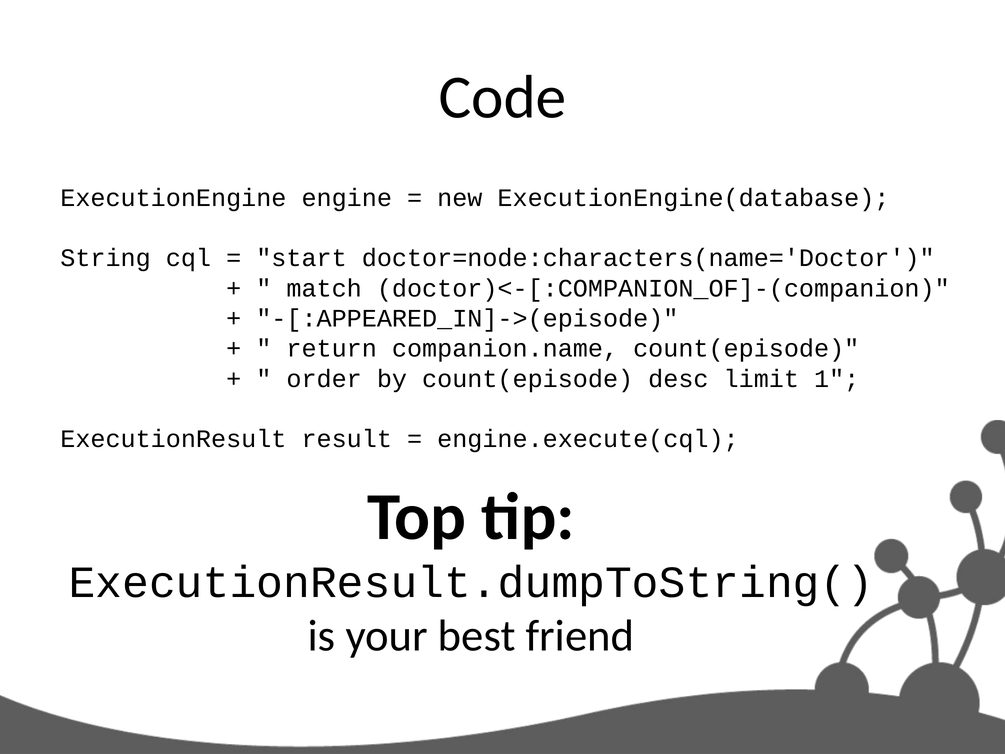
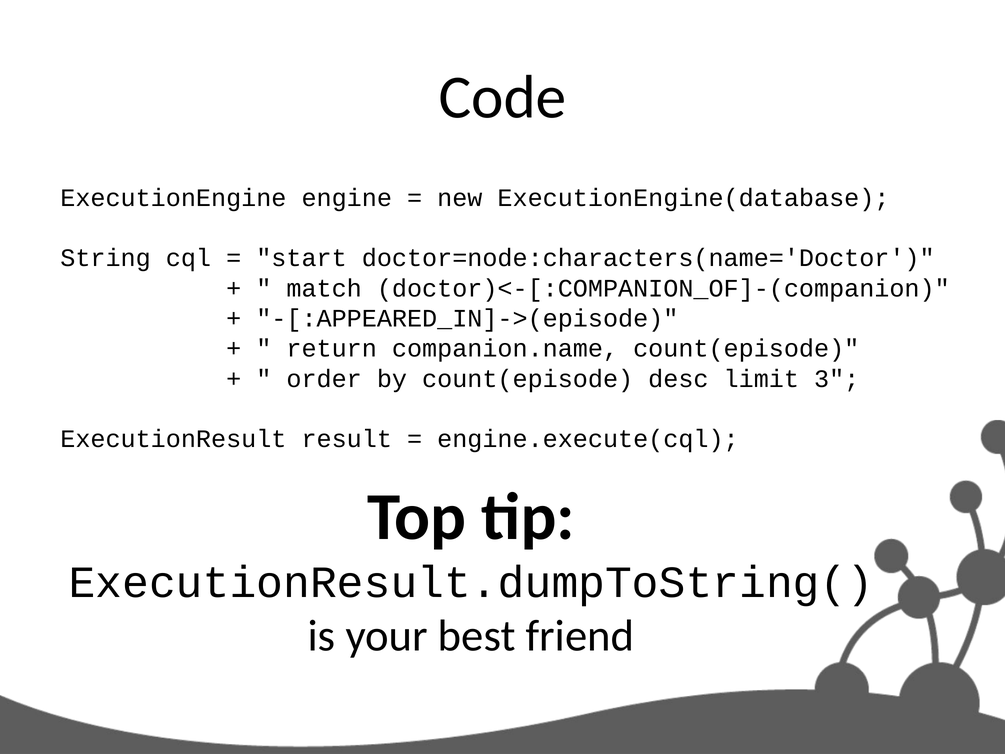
1: 1 -> 3
